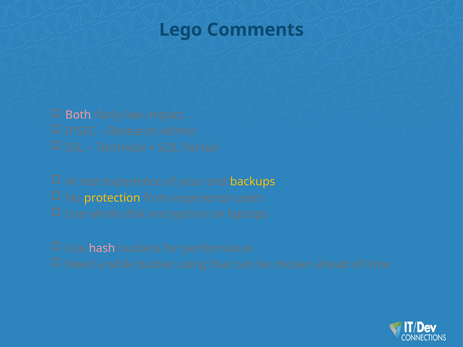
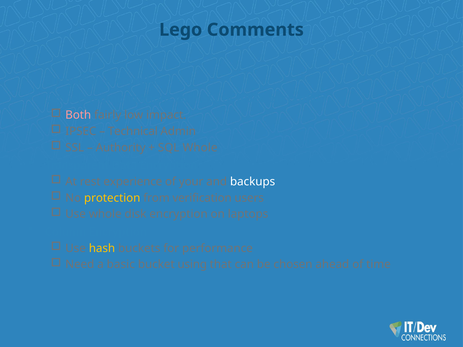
Research: Research -> Technical
Technical: Technical -> Authority
SQL Partial: Partial -> Whole
backups colour: yellow -> white
from experience: experience -> verification
hash colour: pink -> yellow
while: while -> basic
